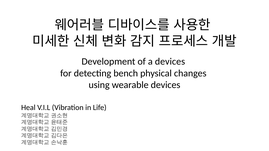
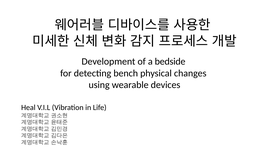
a devices: devices -> bedside
